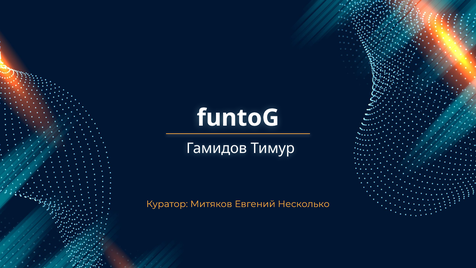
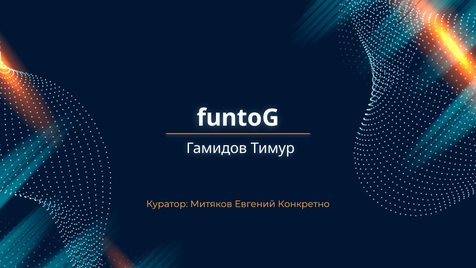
Несколько: Несколько -> Конкретно
